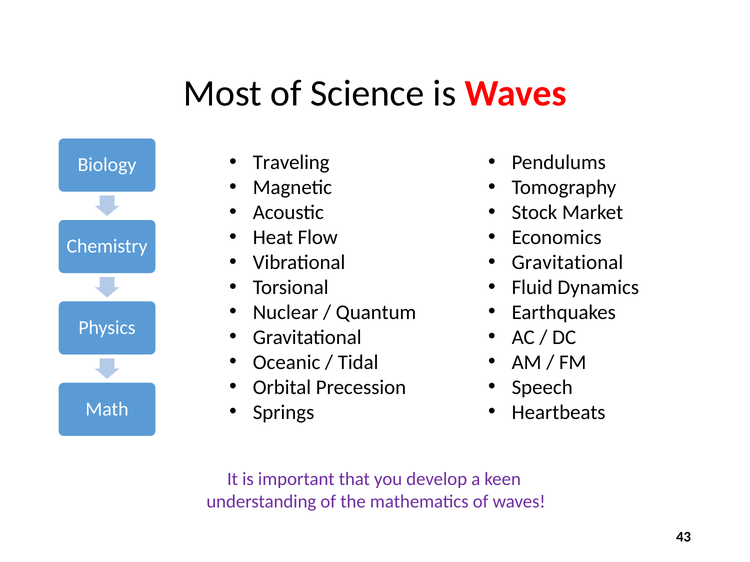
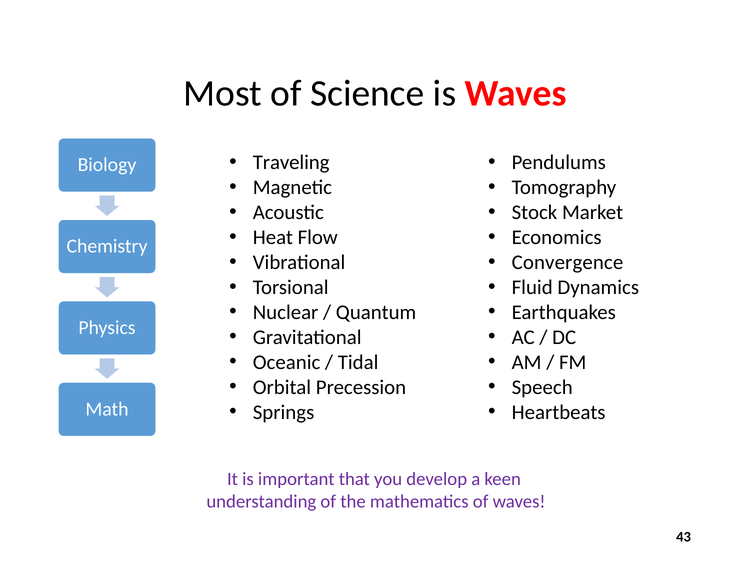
Gravitational at (567, 263): Gravitational -> Convergence
